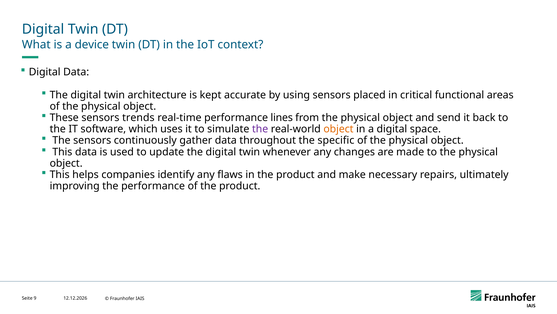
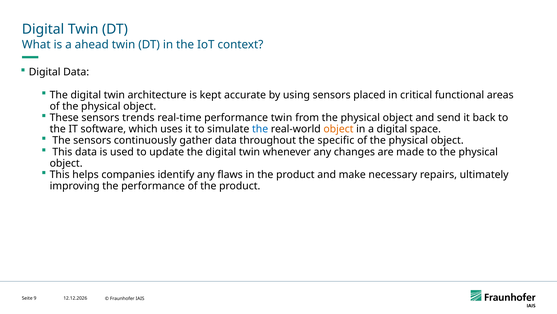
device: device -> ahead
performance lines: lines -> twin
the at (260, 129) colour: purple -> blue
